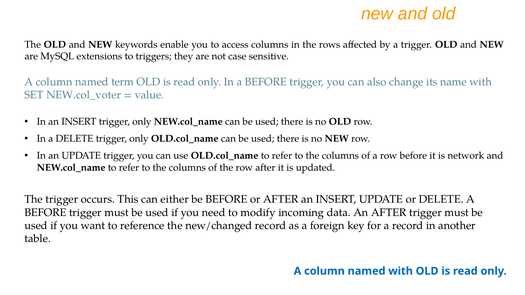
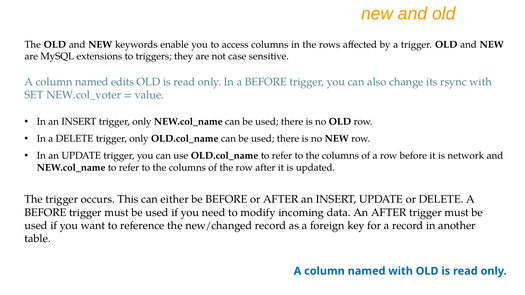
term: term -> edits
name: name -> rsync
